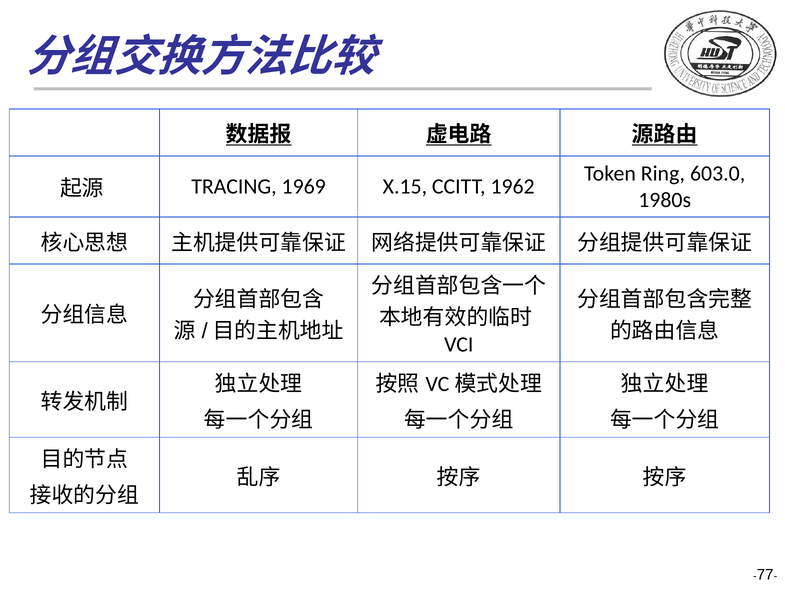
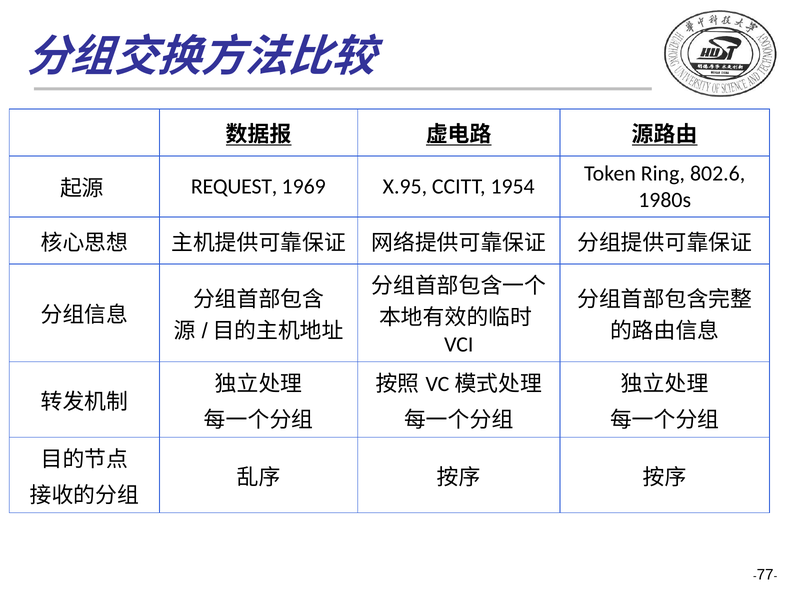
603.0: 603.0 -> 802.6
TRACING: TRACING -> REQUEST
X.15: X.15 -> X.95
1962: 1962 -> 1954
